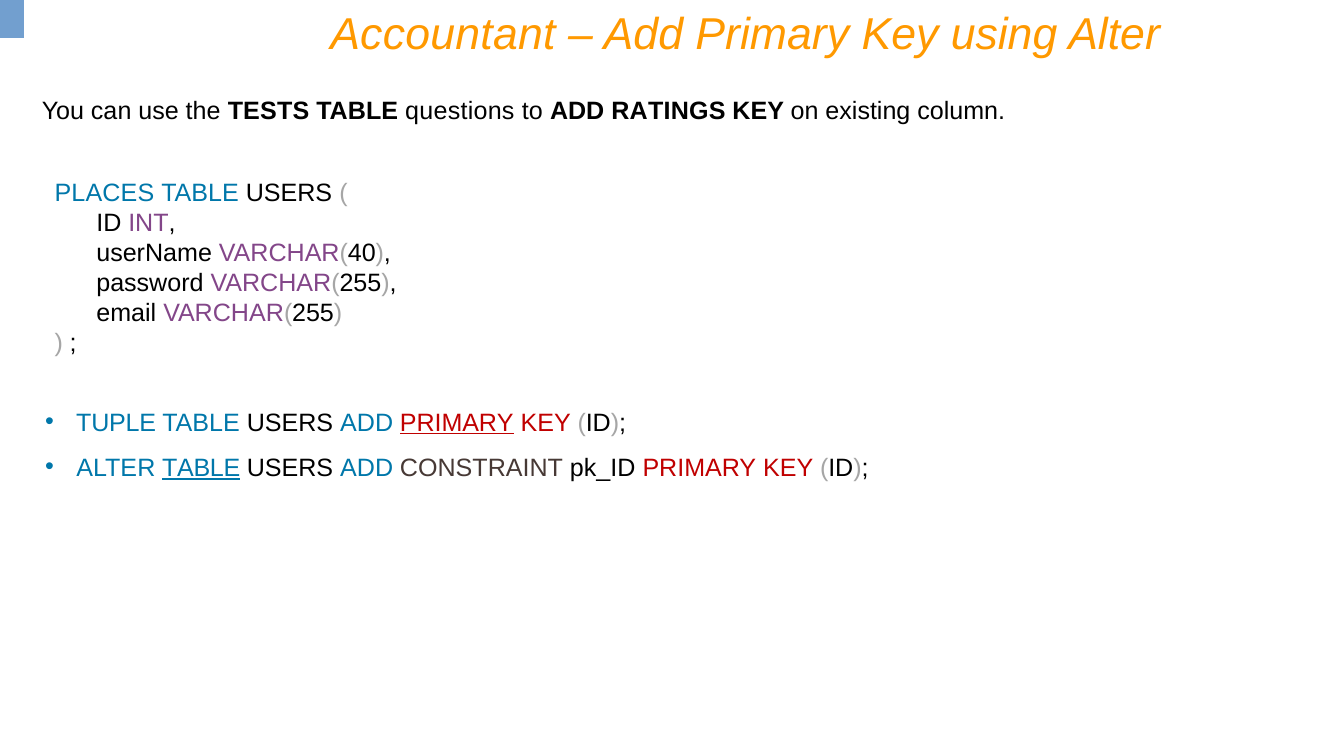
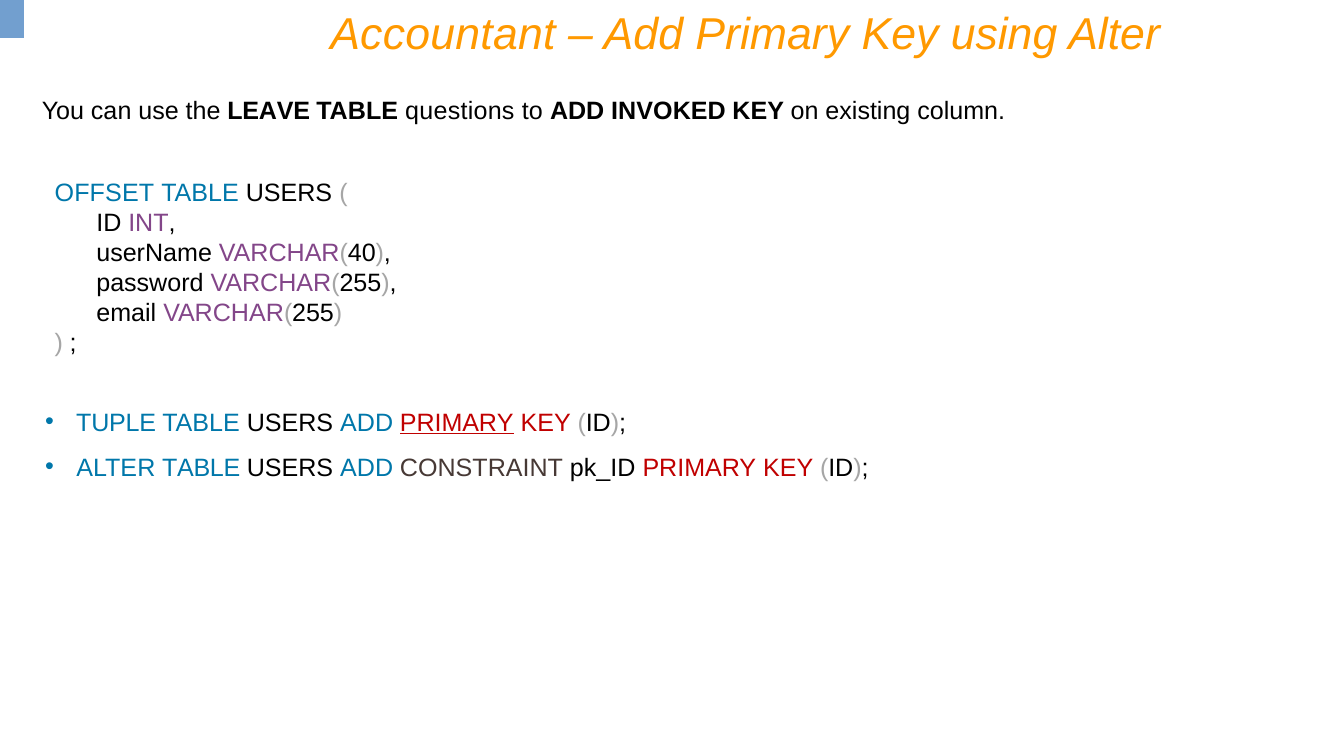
TESTS: TESTS -> LEAVE
RATINGS: RATINGS -> INVOKED
PLACES: PLACES -> OFFSET
TABLE at (201, 468) underline: present -> none
